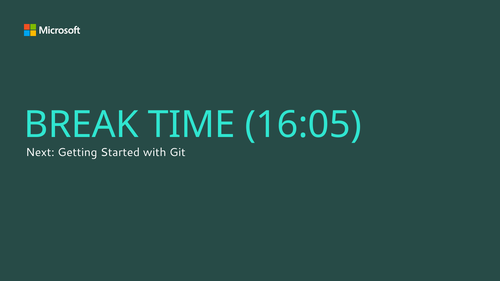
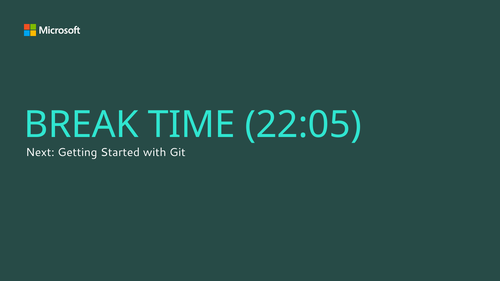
16:05: 16:05 -> 22:05
